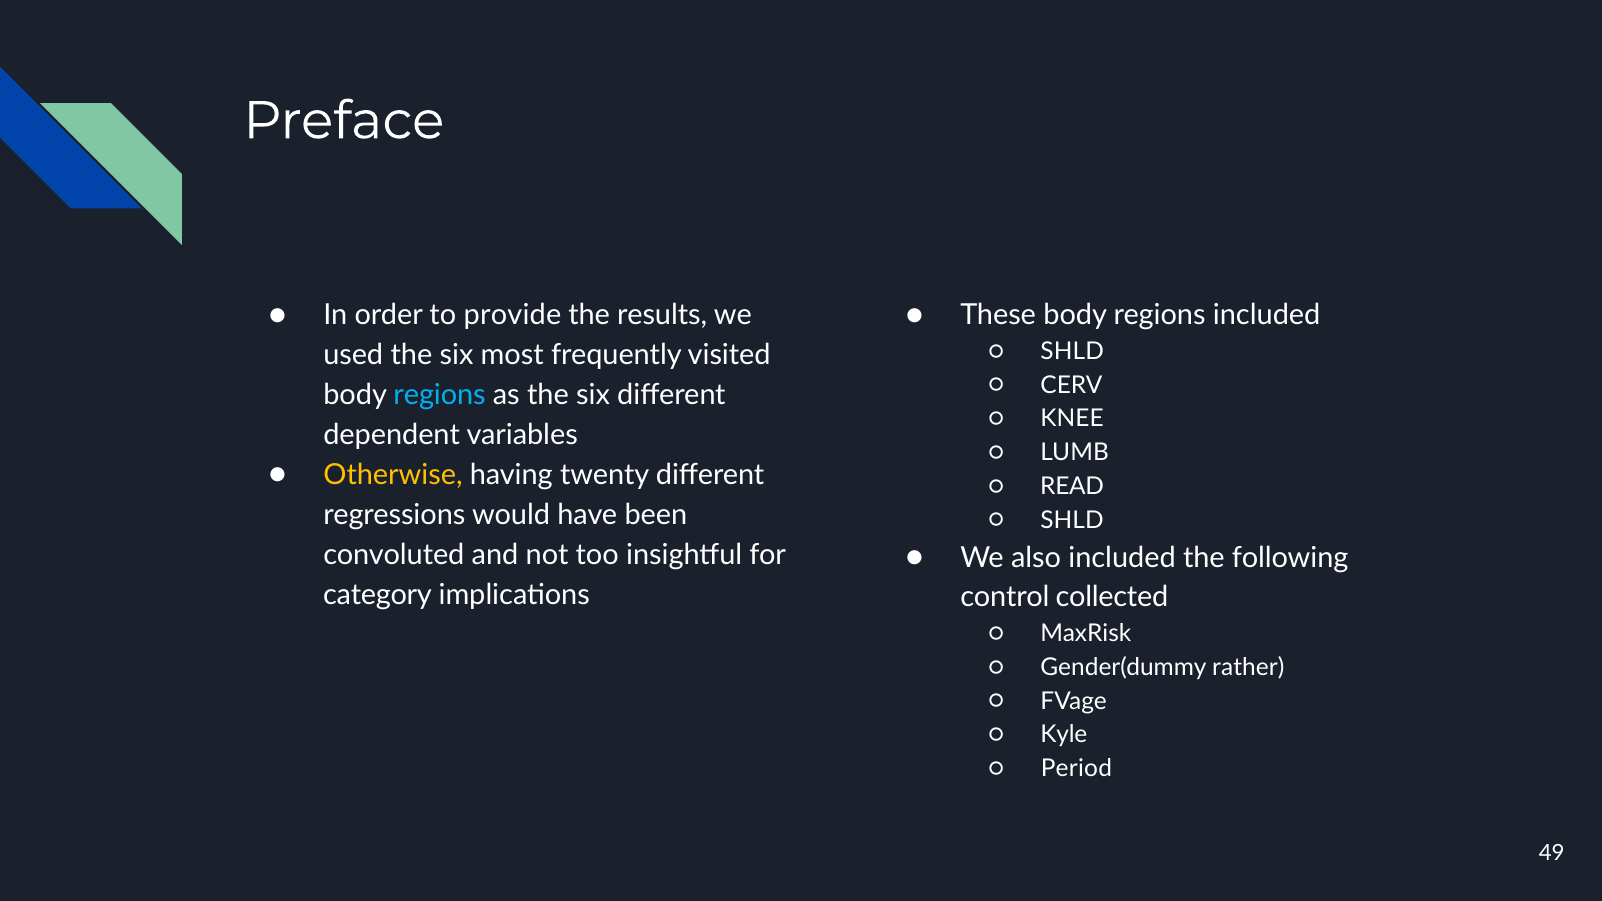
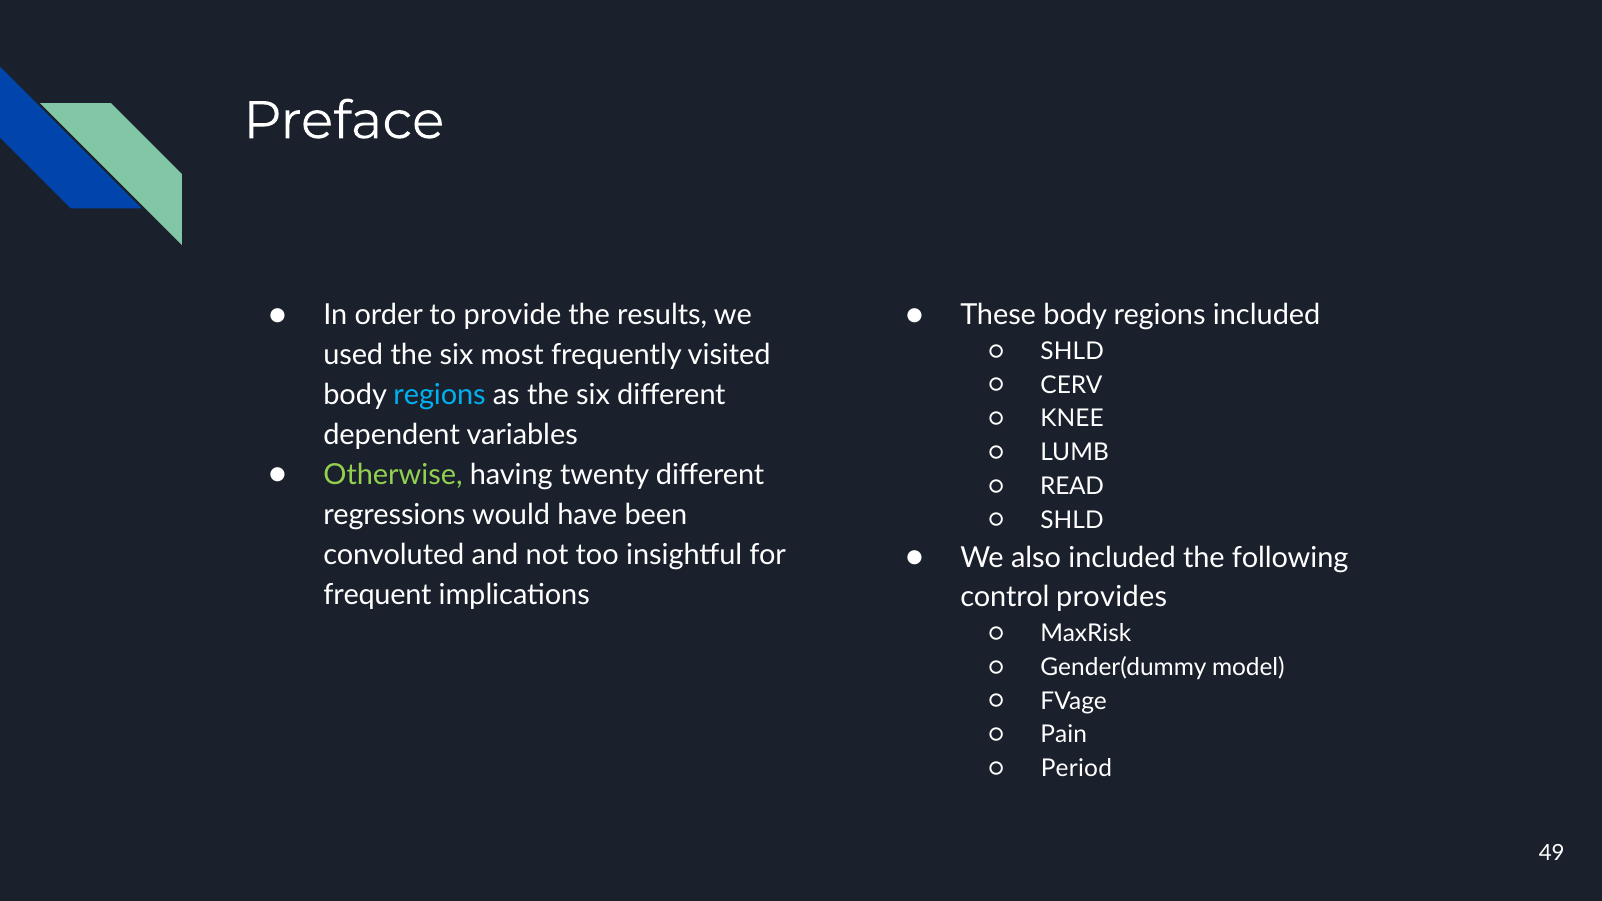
Otherwise colour: yellow -> light green
category: category -> frequent
collected: collected -> provides
rather: rather -> model
Kyle: Kyle -> Pain
